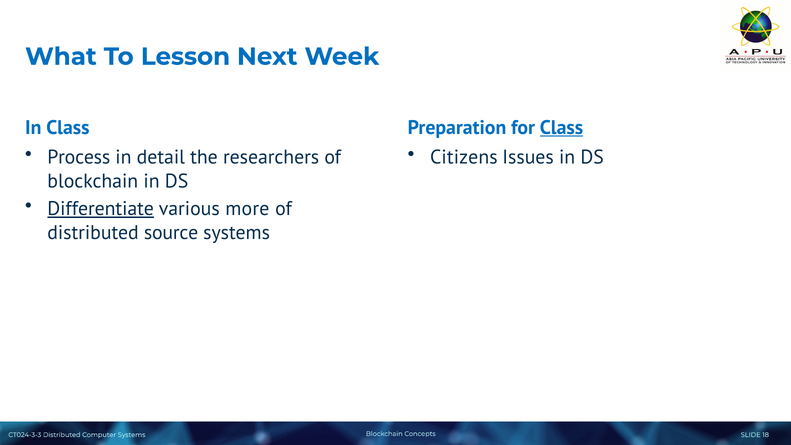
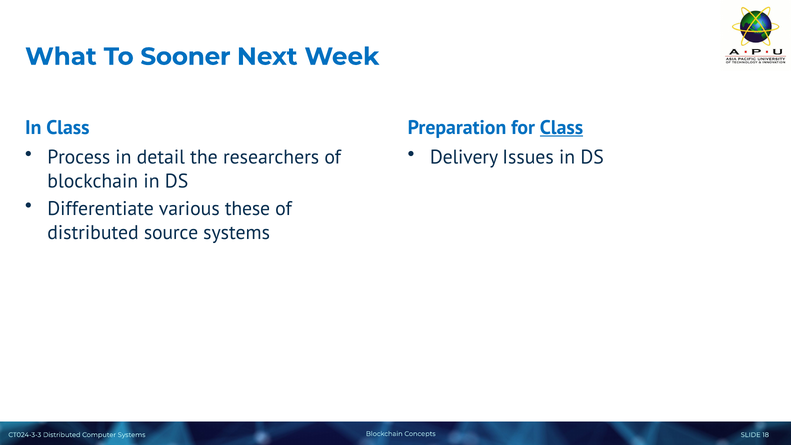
Lesson: Lesson -> Sooner
Citizens: Citizens -> Delivery
Differentiate underline: present -> none
more: more -> these
